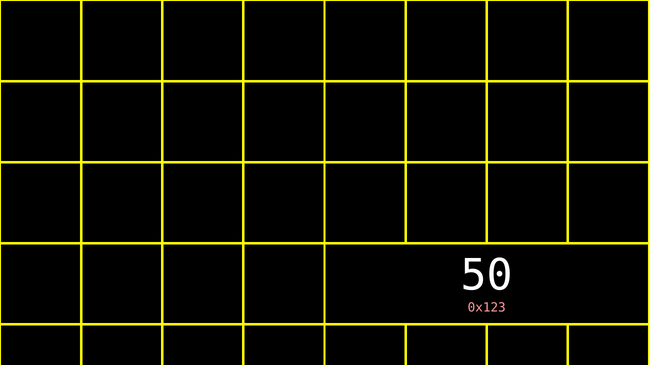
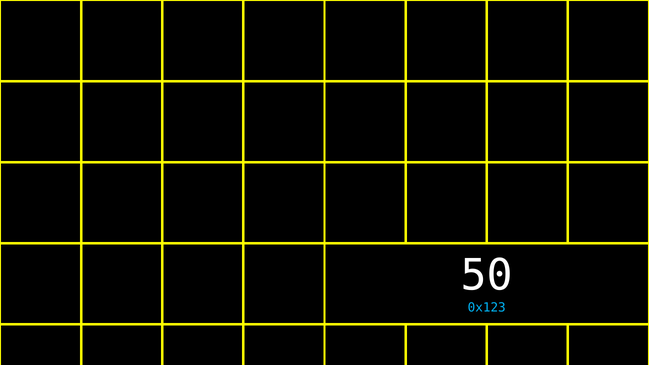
0x123 colour: pink -> light blue
